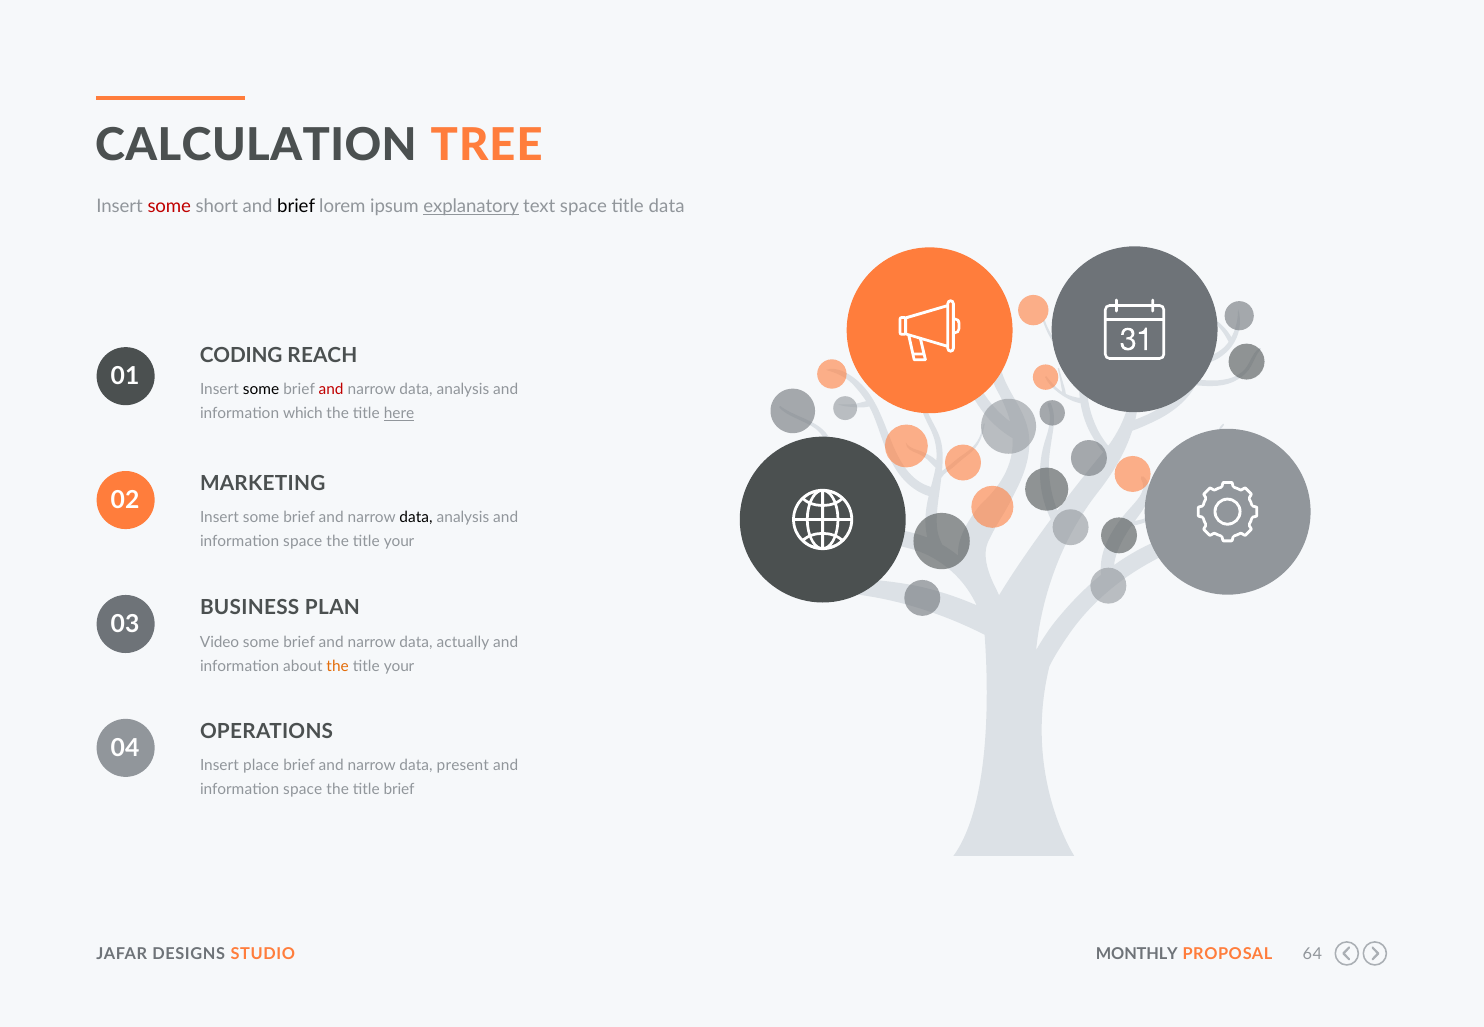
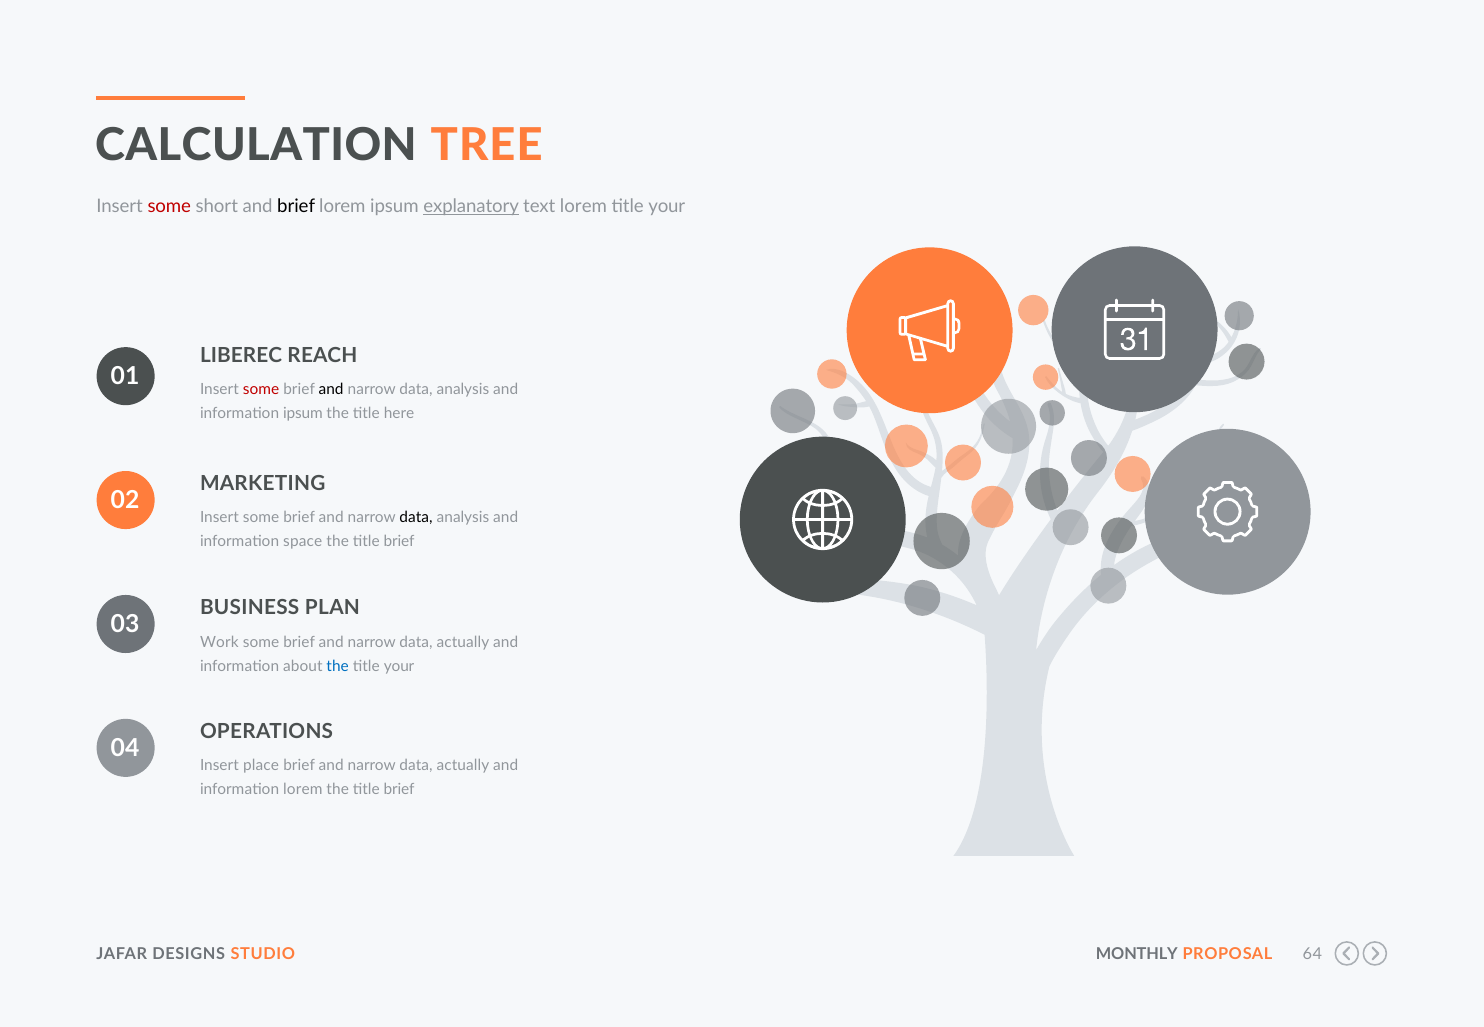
text space: space -> lorem
data at (667, 206): data -> your
CODING: CODING -> LIBEREC
some at (261, 390) colour: black -> red
and at (331, 390) colour: red -> black
information which: which -> ipsum
here underline: present -> none
your at (399, 542): your -> brief
Video: Video -> Work
the at (338, 667) colour: orange -> blue
present at (463, 766): present -> actually
space at (303, 790): space -> lorem
